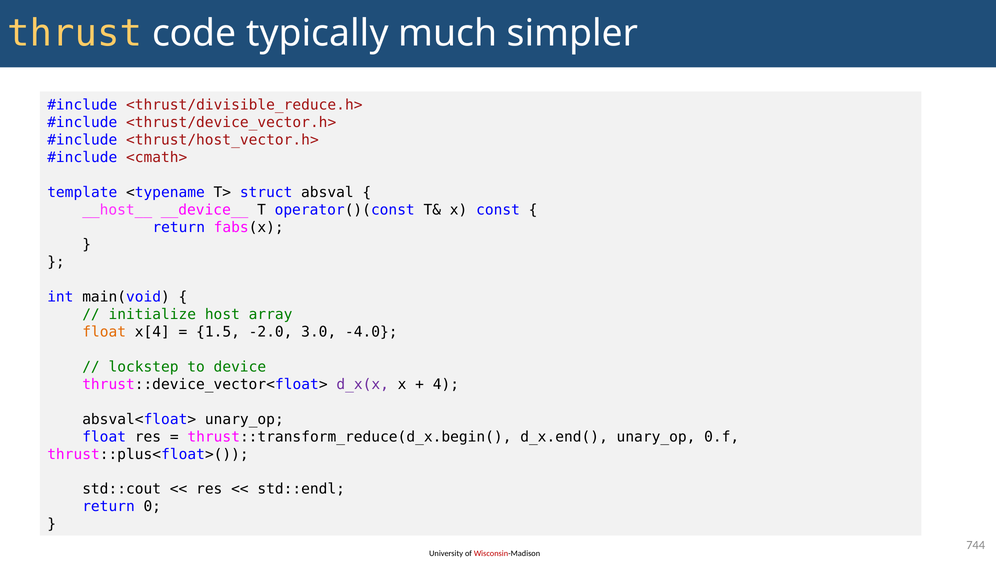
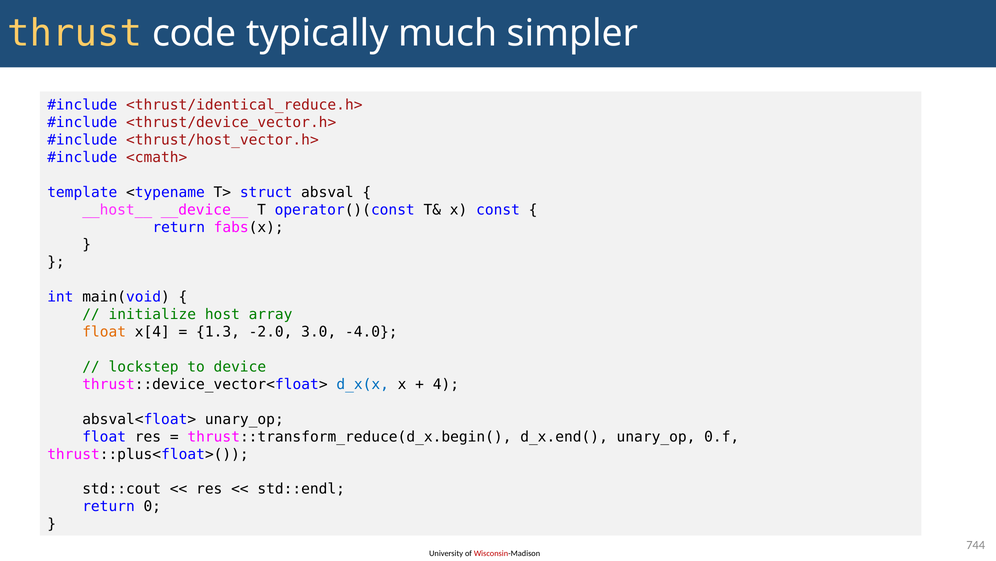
<thrust/divisible_reduce.h>: <thrust/divisible_reduce.h> -> <thrust/identical_reduce.h>
1.5: 1.5 -> 1.3
d_x(x colour: purple -> blue
